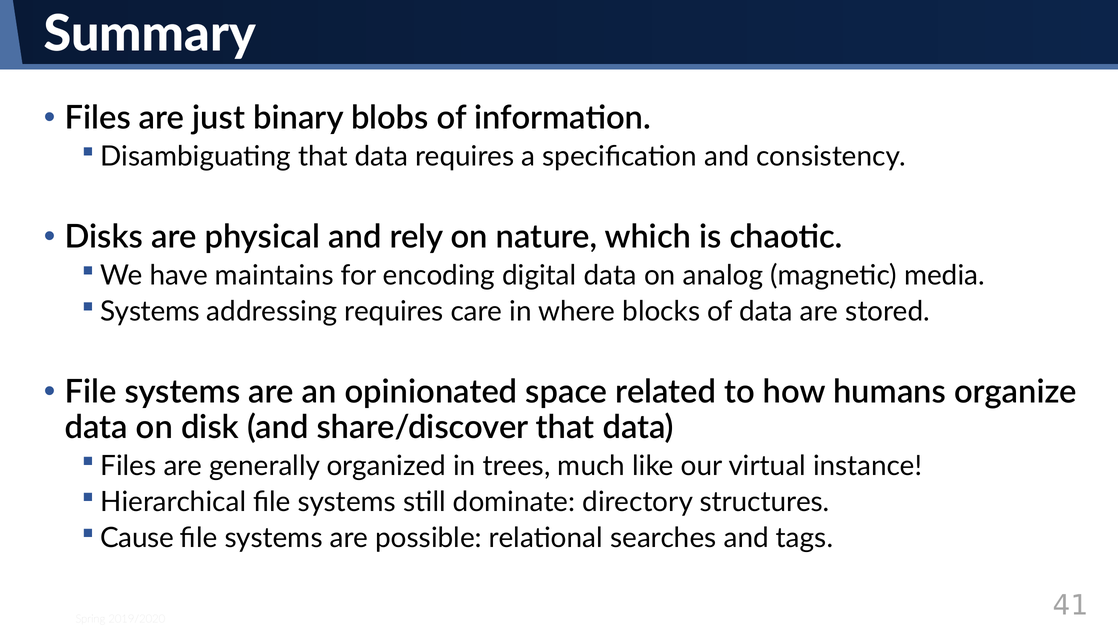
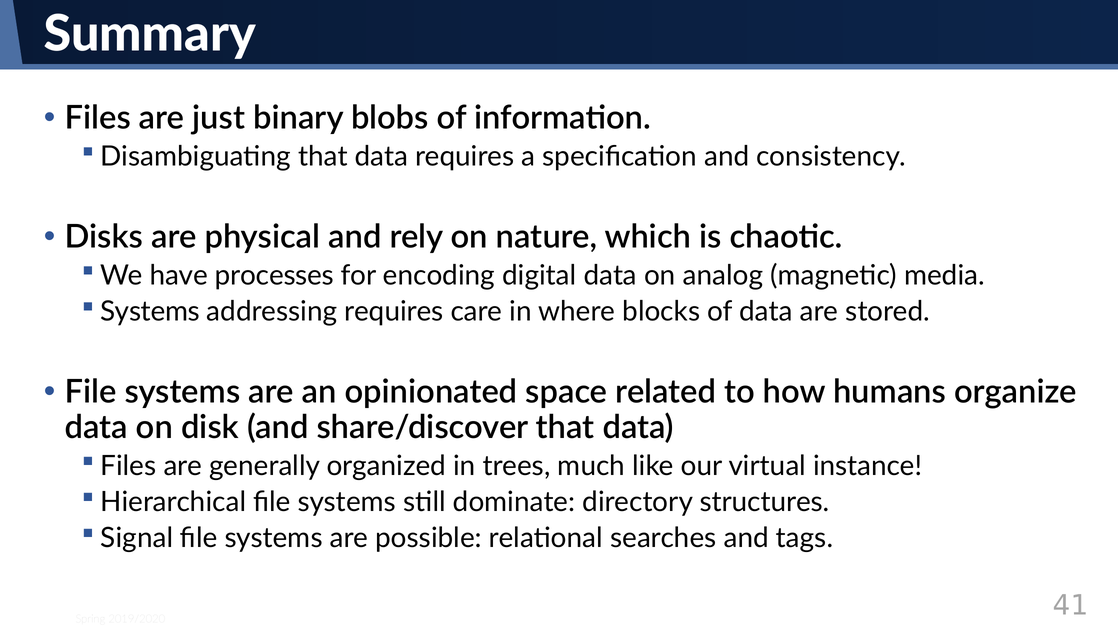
maintains: maintains -> processes
Cause: Cause -> Signal
